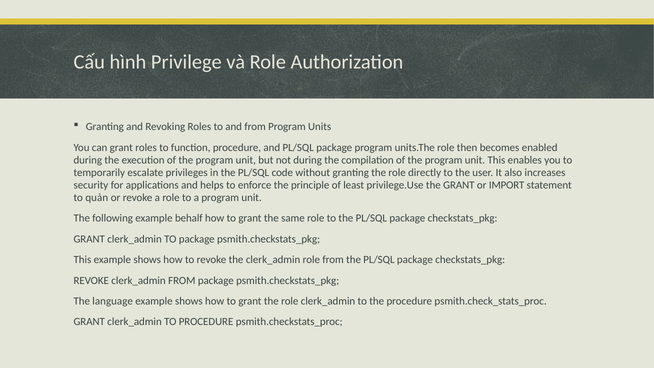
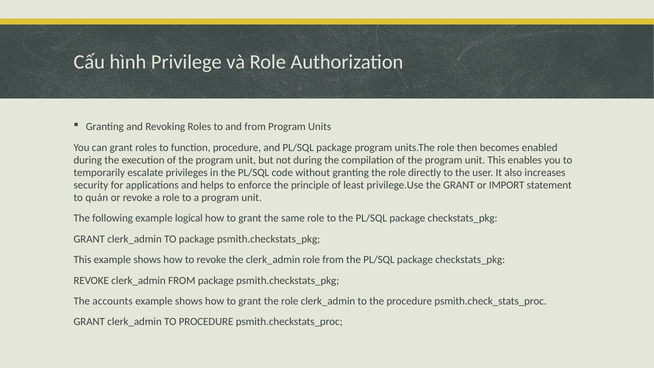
behalf: behalf -> logical
language: language -> accounts
